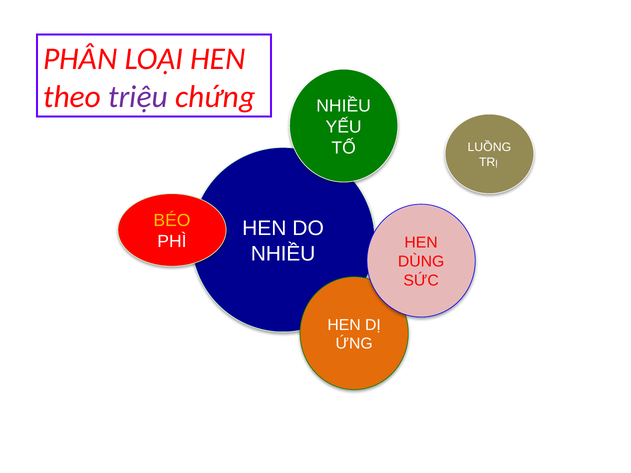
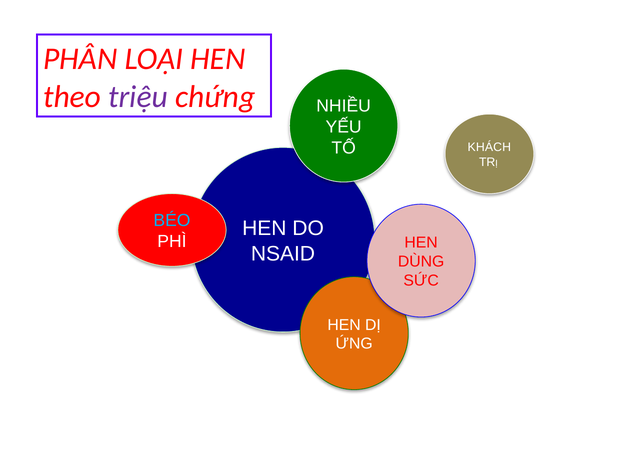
LUỒNG: LUỒNG -> KHÁCH
BÉO colour: yellow -> light blue
NHIỀU at (283, 254): NHIỀU -> NSAID
